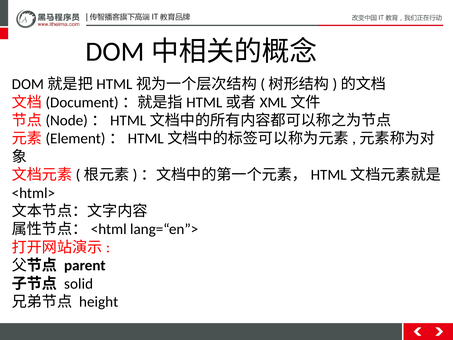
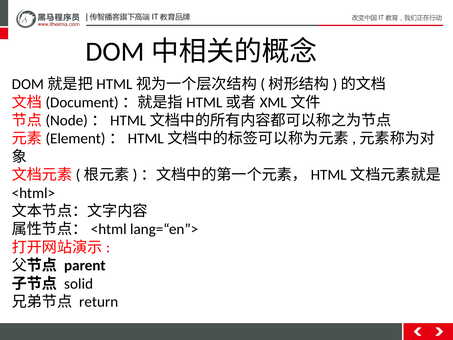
height: height -> return
